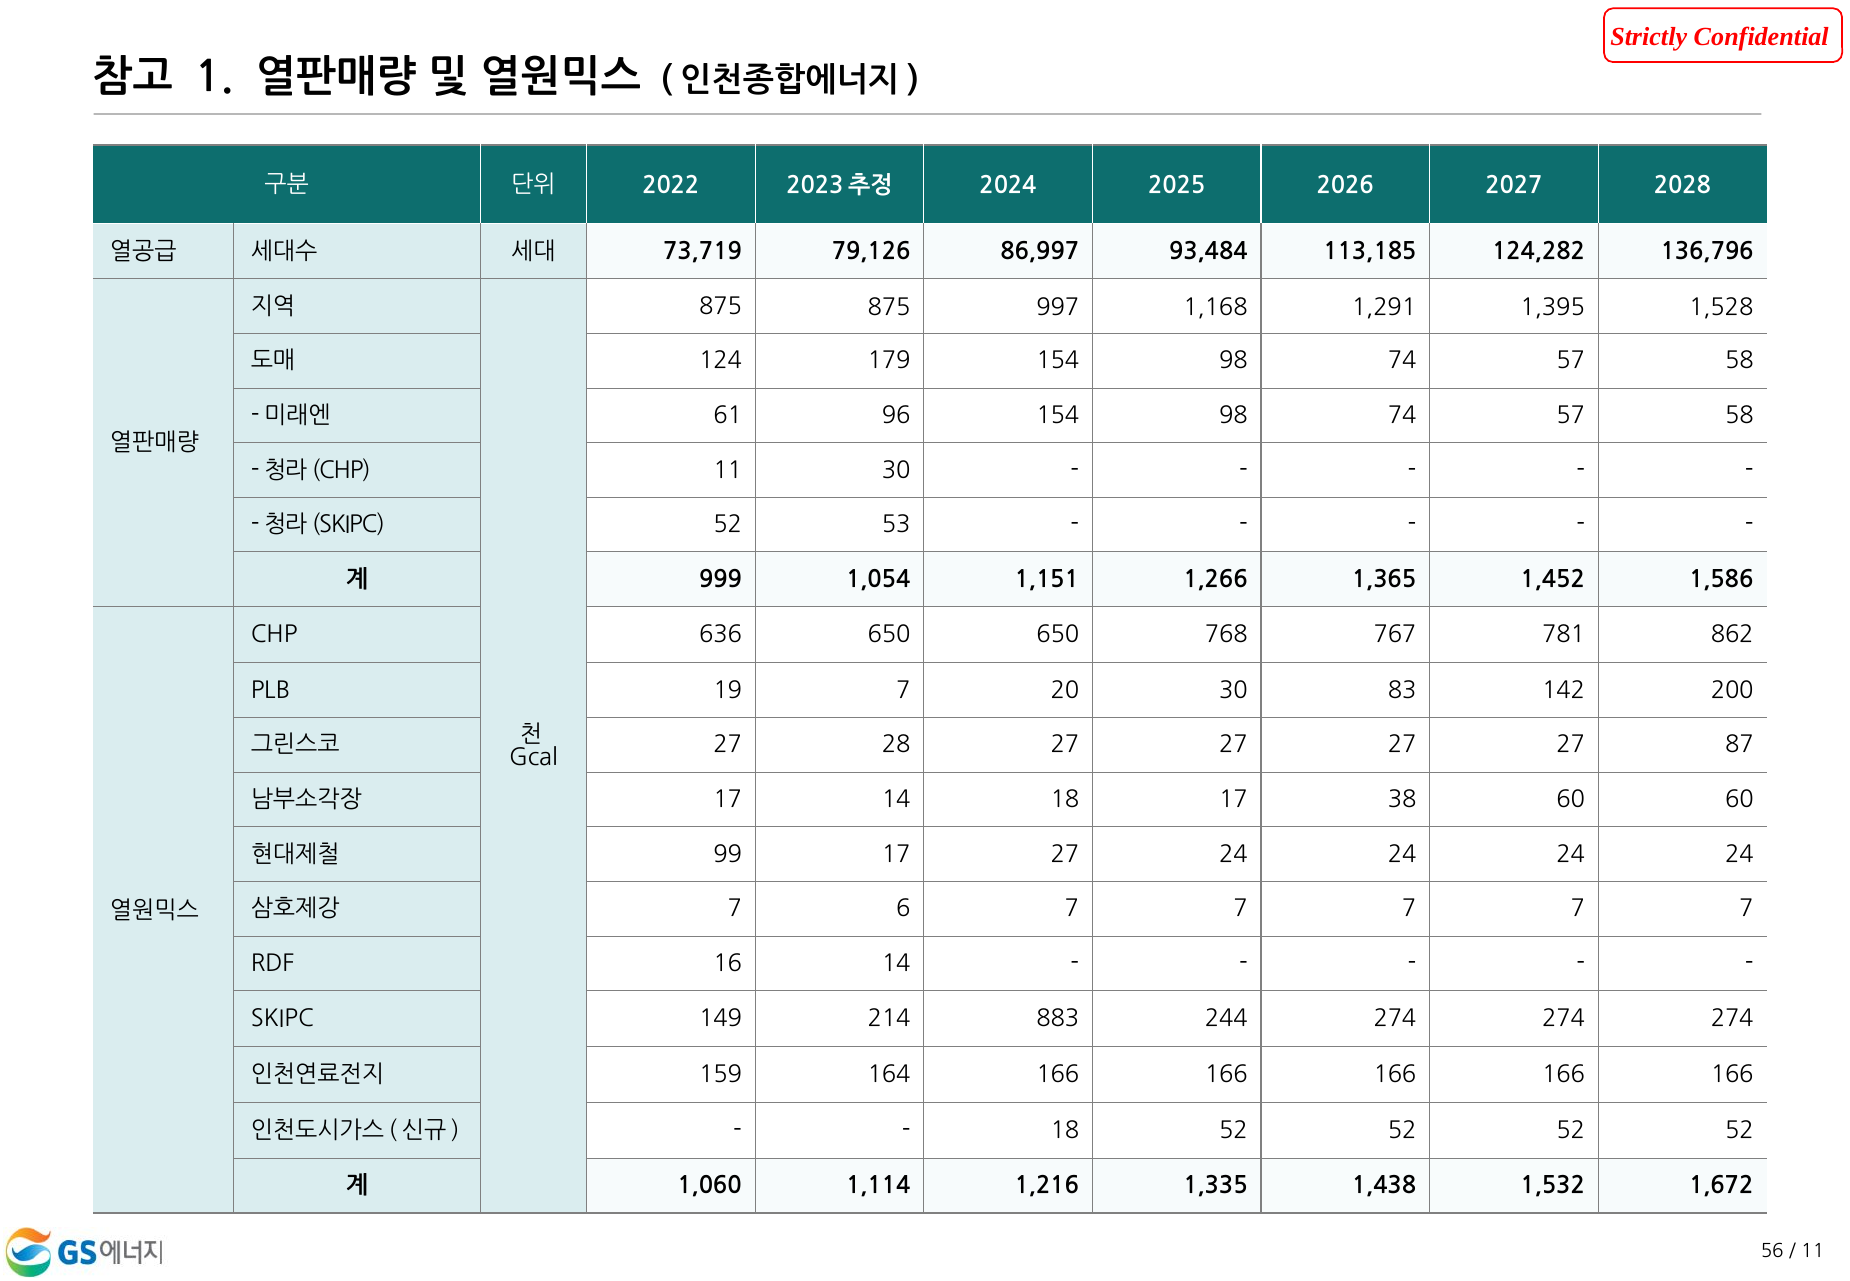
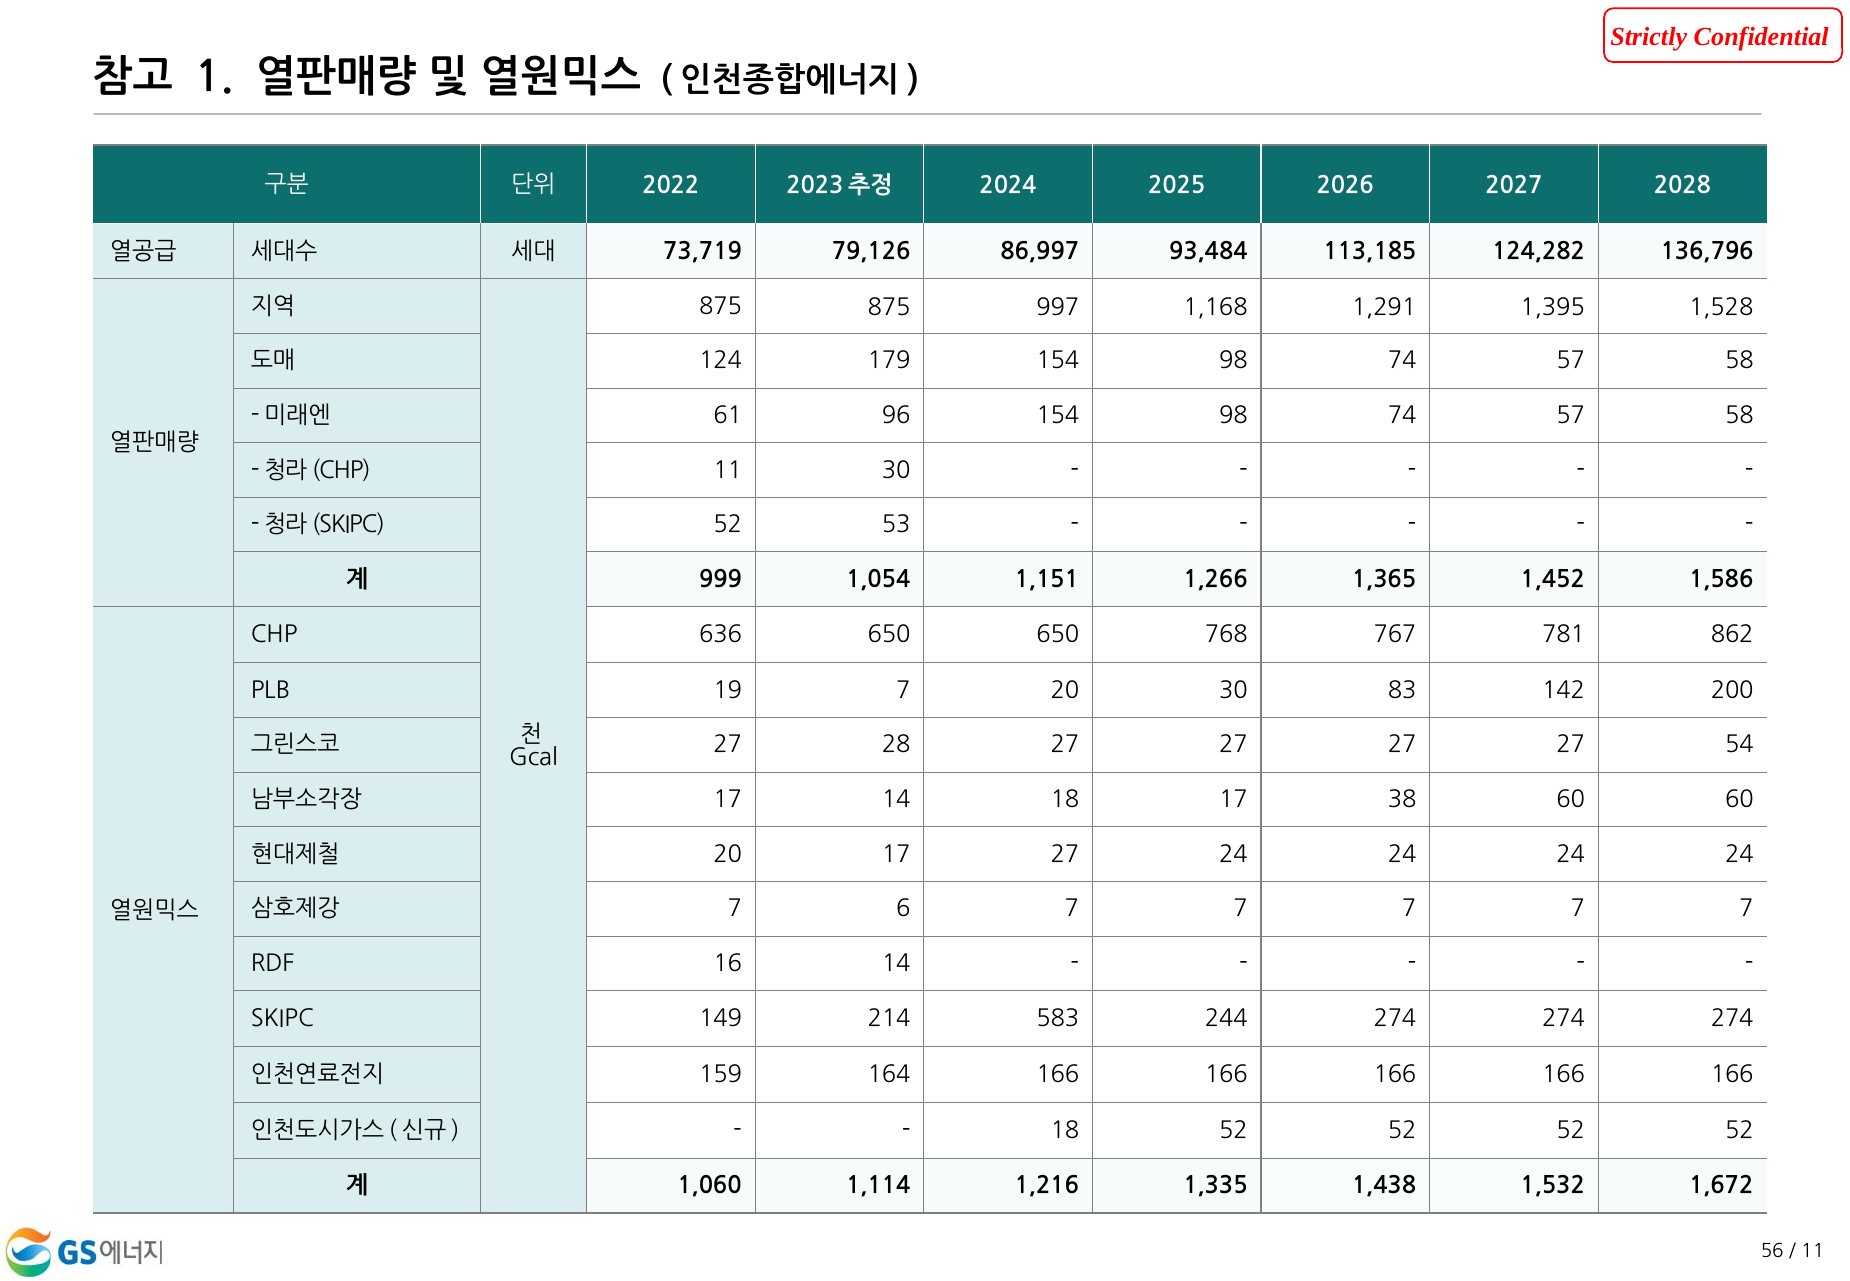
87: 87 -> 54
99 at (728, 854): 99 -> 20
883: 883 -> 583
